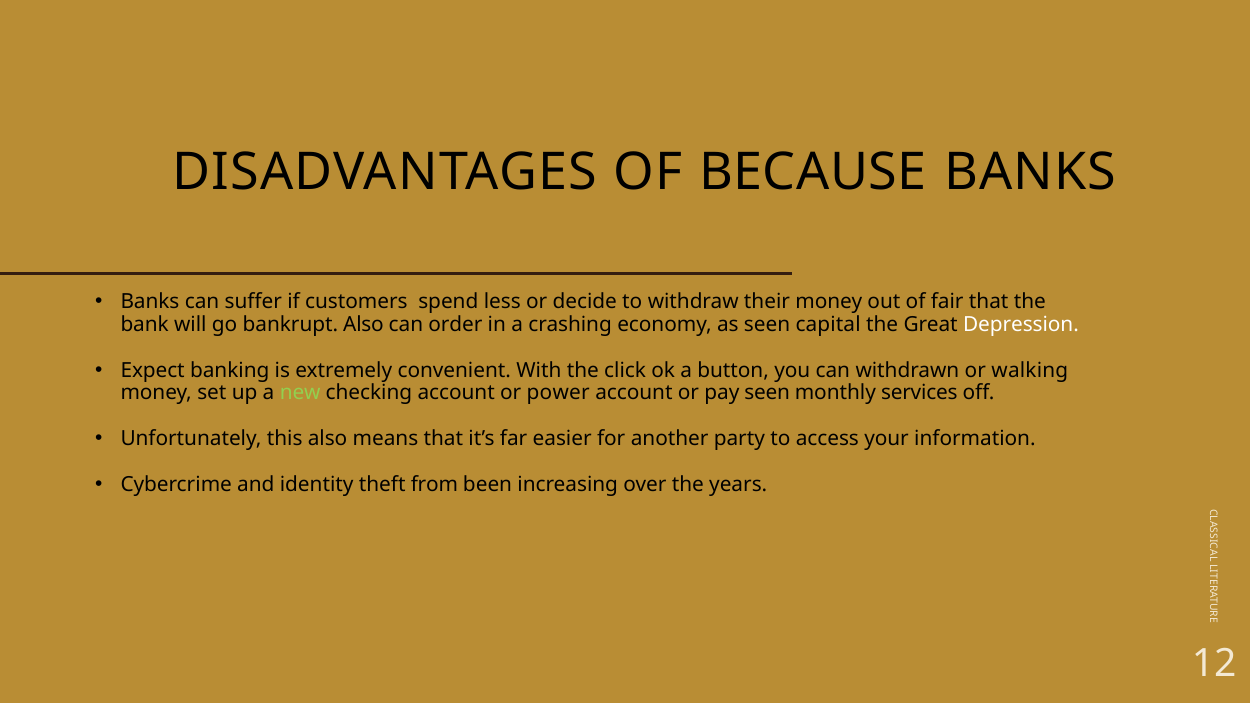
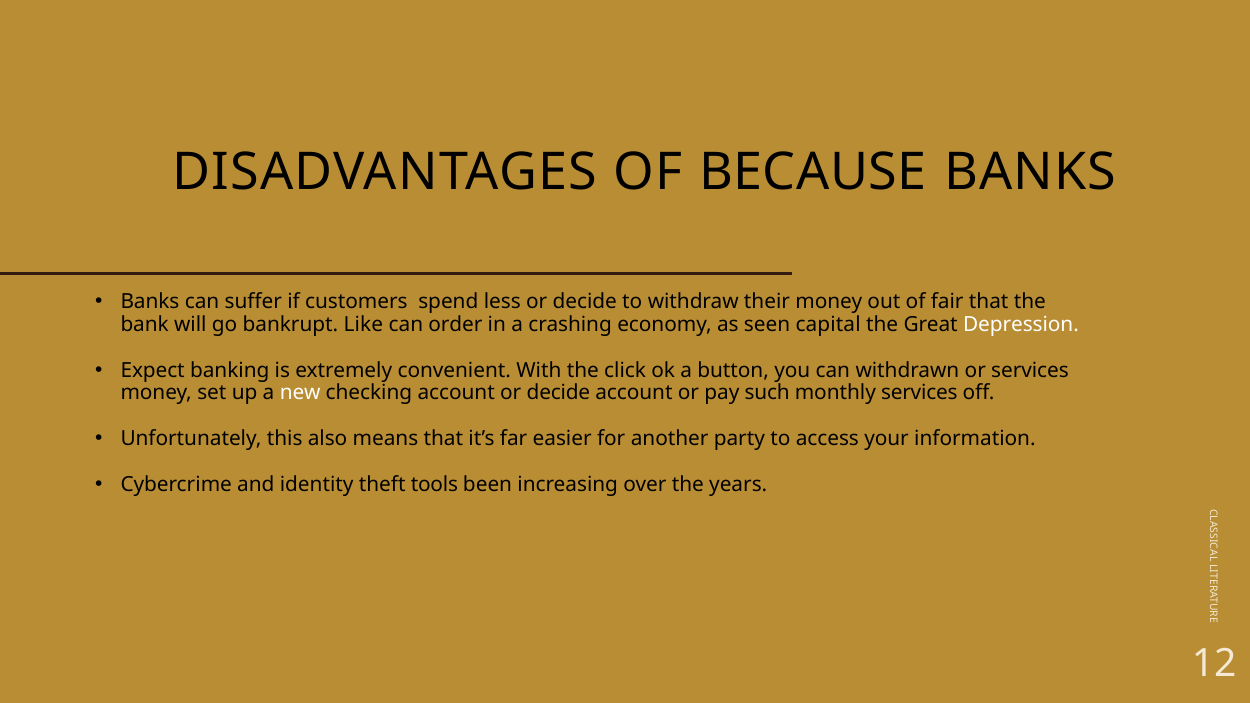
bankrupt Also: Also -> Like
or walking: walking -> services
new colour: light green -> white
account or power: power -> decide
pay seen: seen -> such
from: from -> tools
